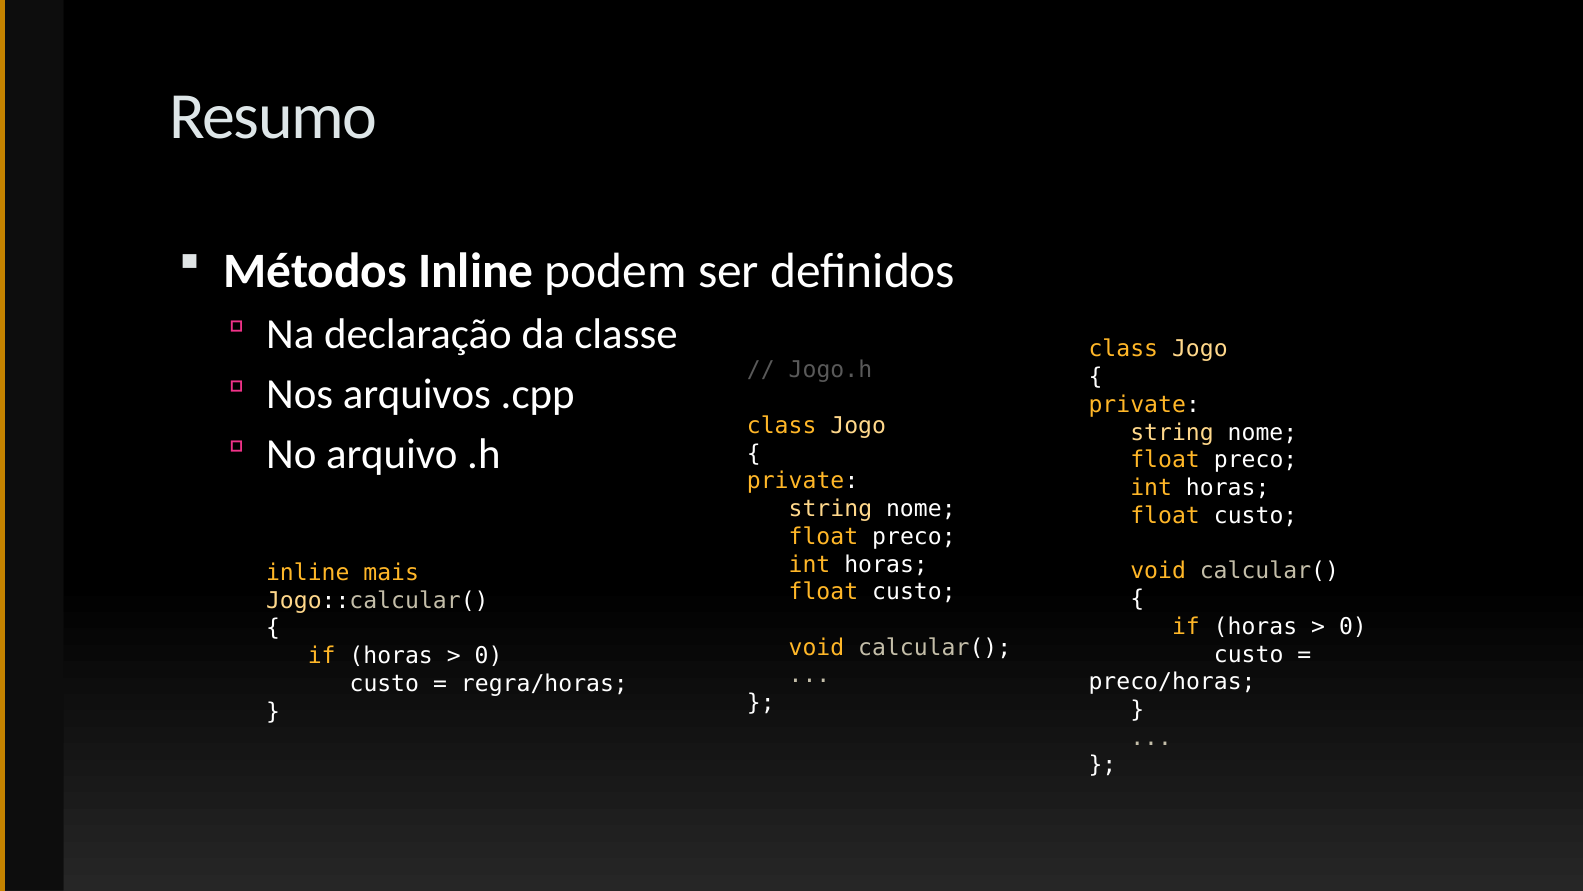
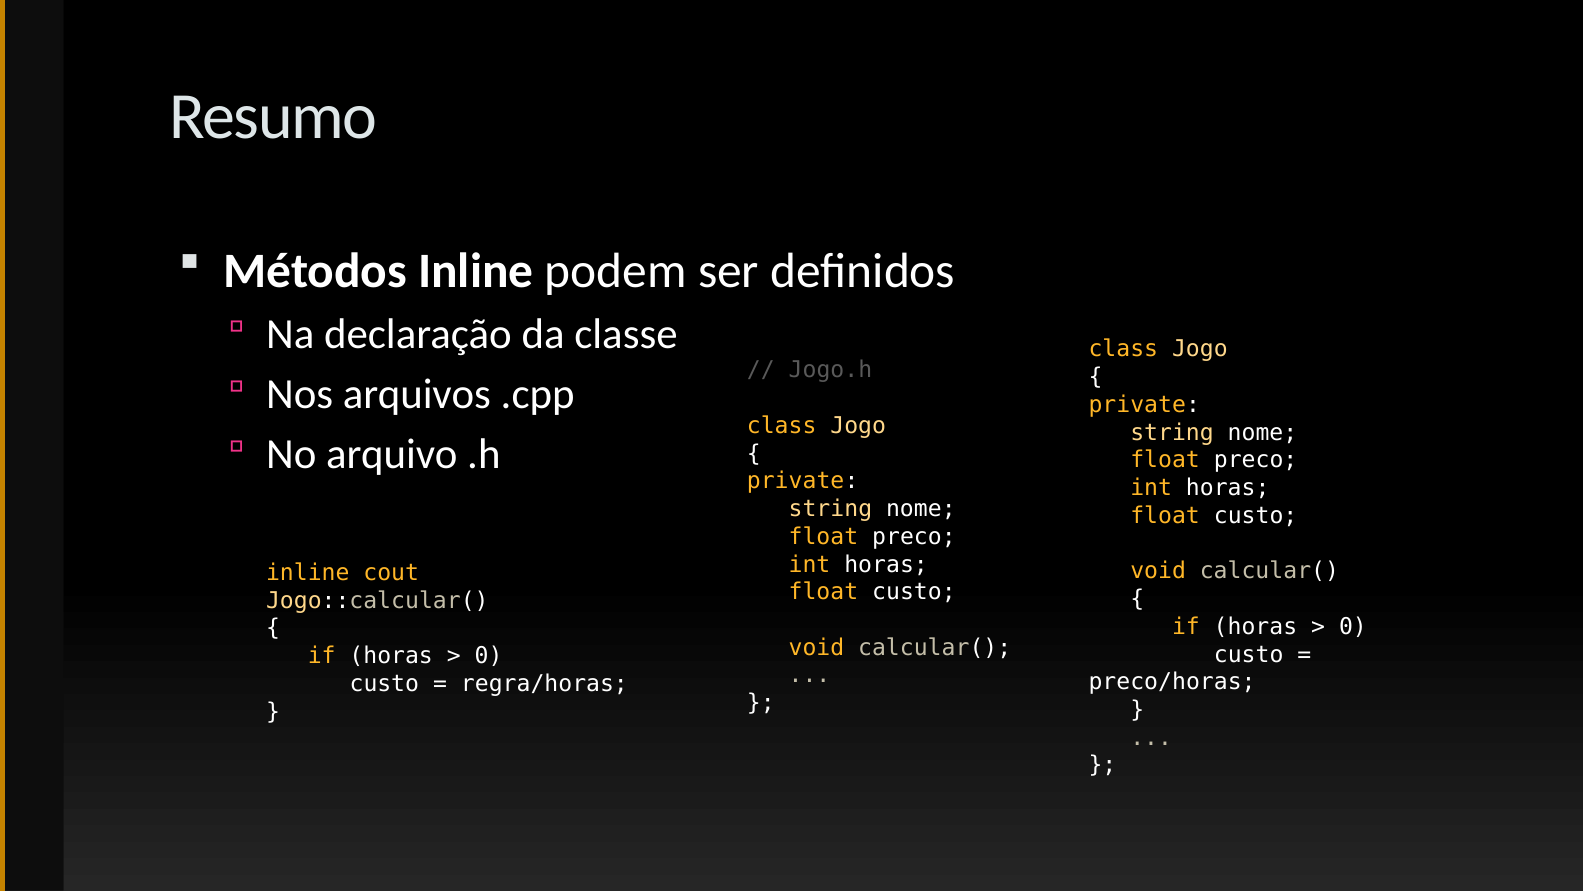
mais: mais -> cout
